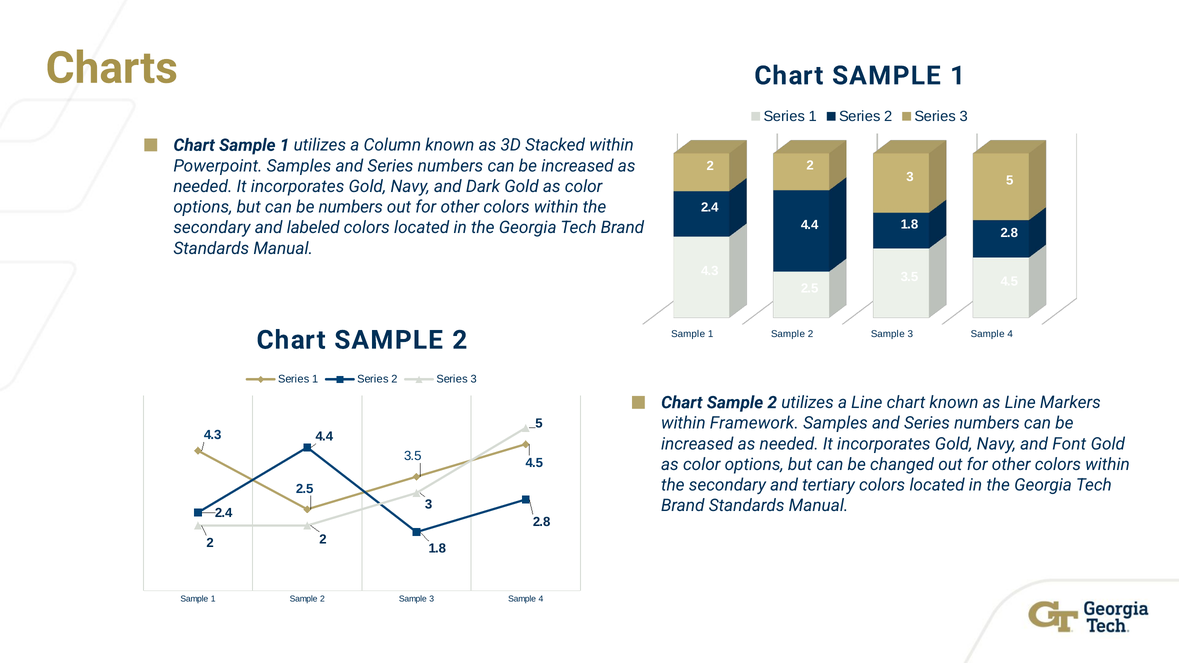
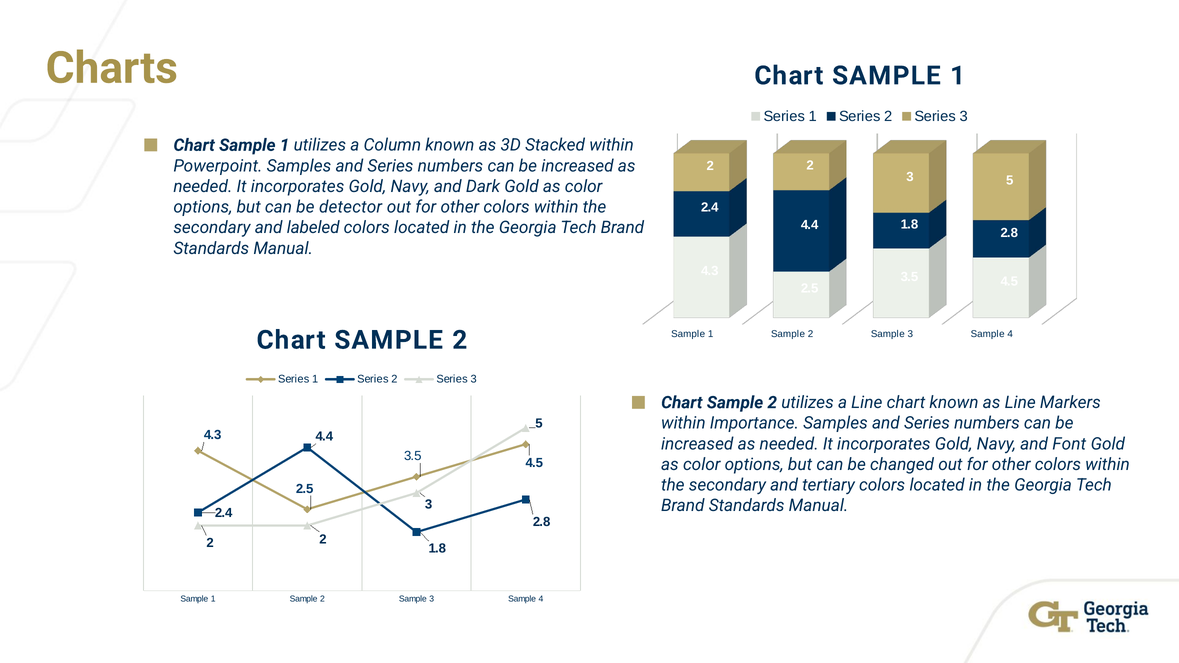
be numbers: numbers -> detector
Framework: Framework -> Importance
